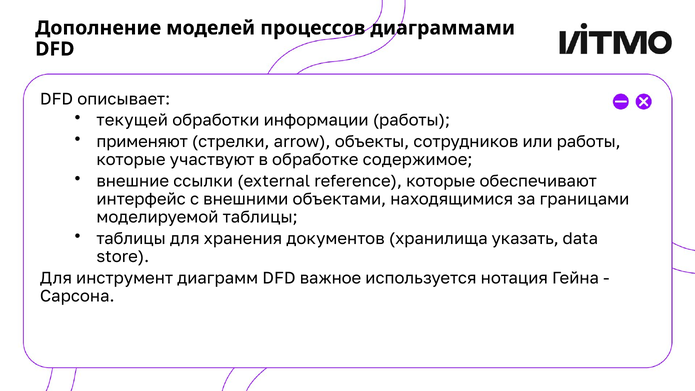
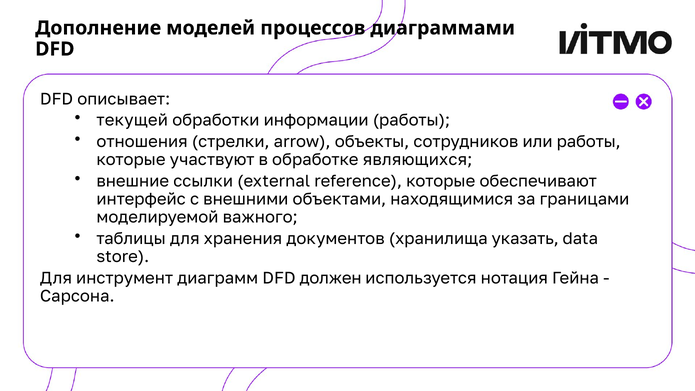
применяют: применяют -> отношения
содержимое: содержимое -> являющихся
моделируемой таблицы: таблицы -> важного
важное: важное -> должен
